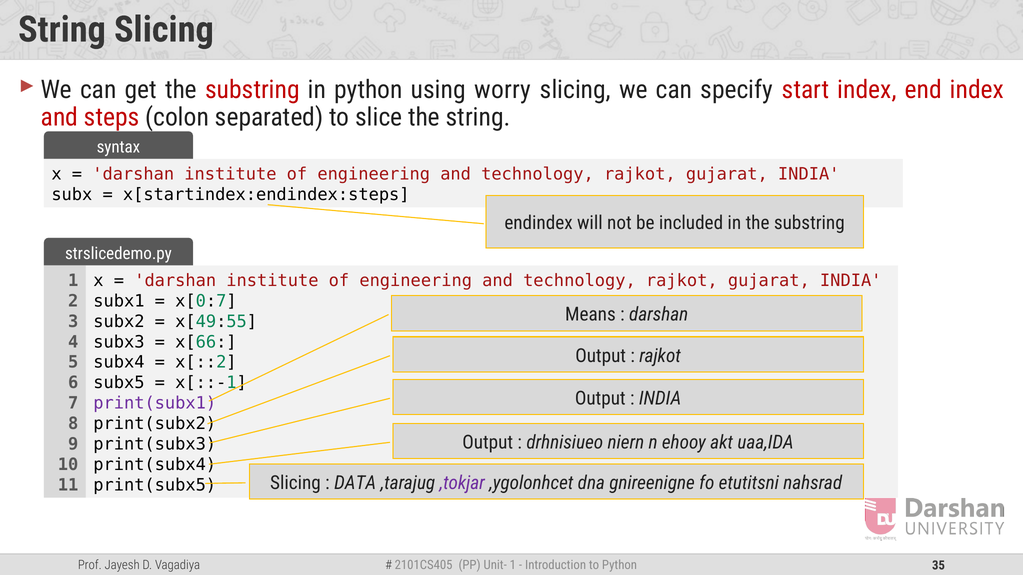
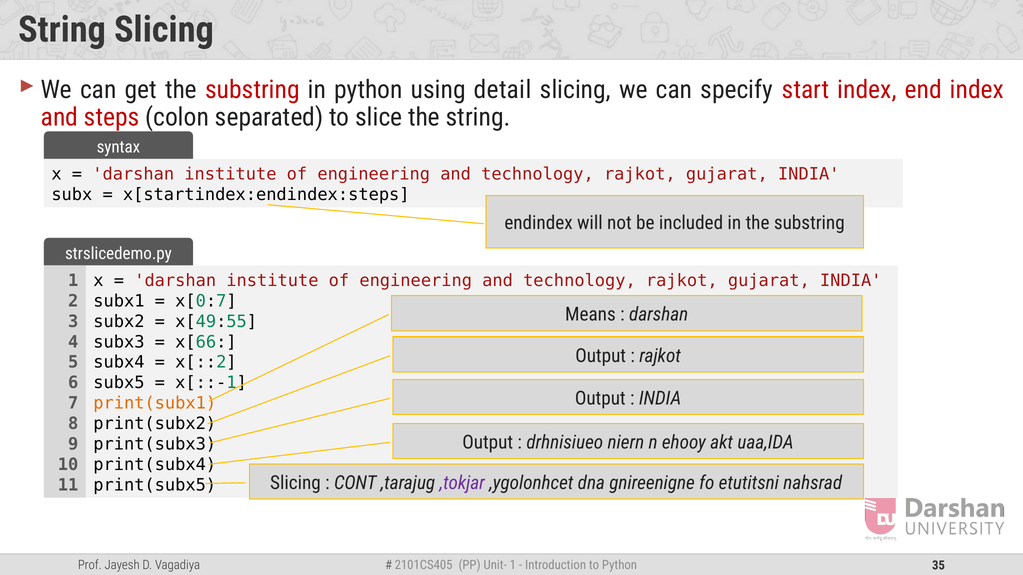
worry: worry -> detail
print(subx1 colour: purple -> orange
DATA: DATA -> CONT
